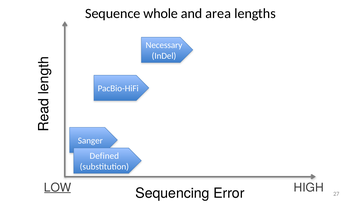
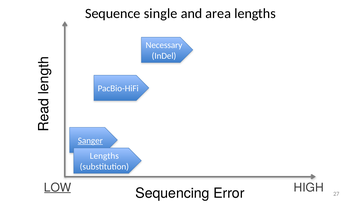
whole: whole -> single
Sanger underline: none -> present
Defined at (104, 156): Defined -> Lengths
